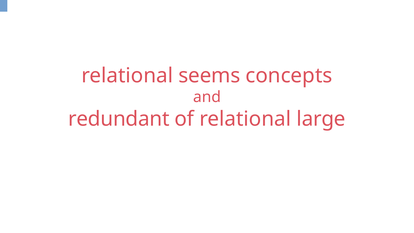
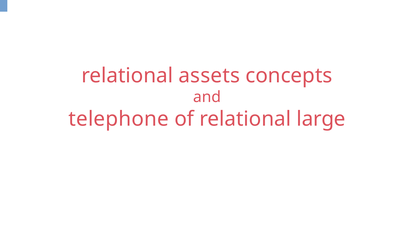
seems: seems -> assets
redundant: redundant -> telephone
